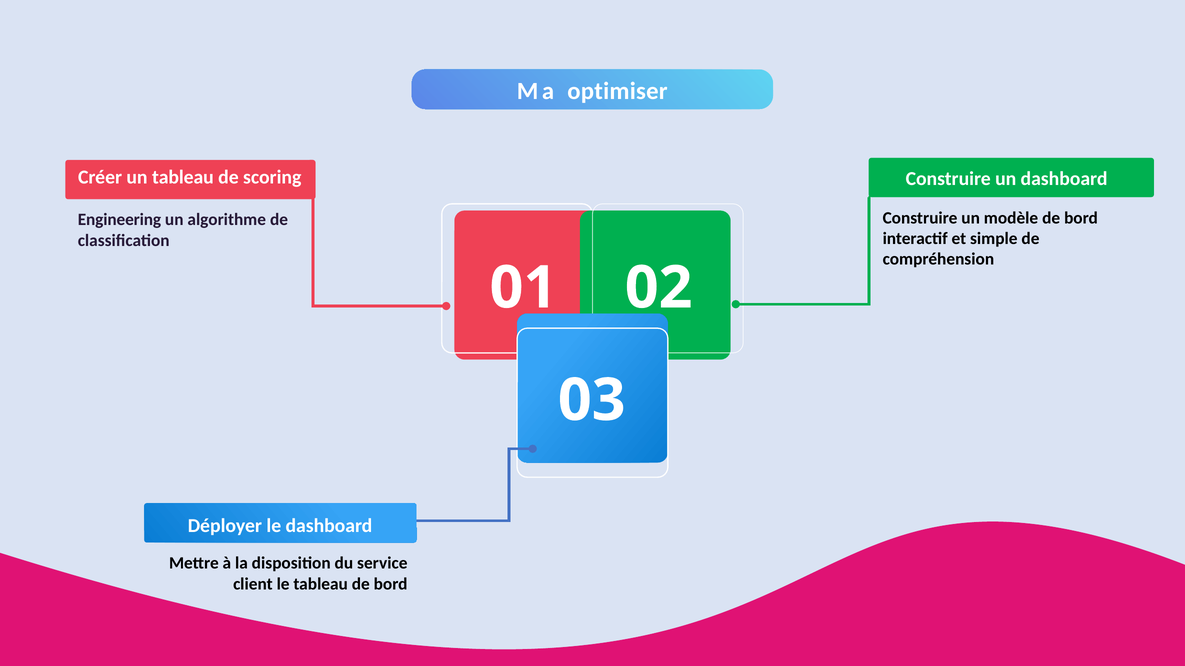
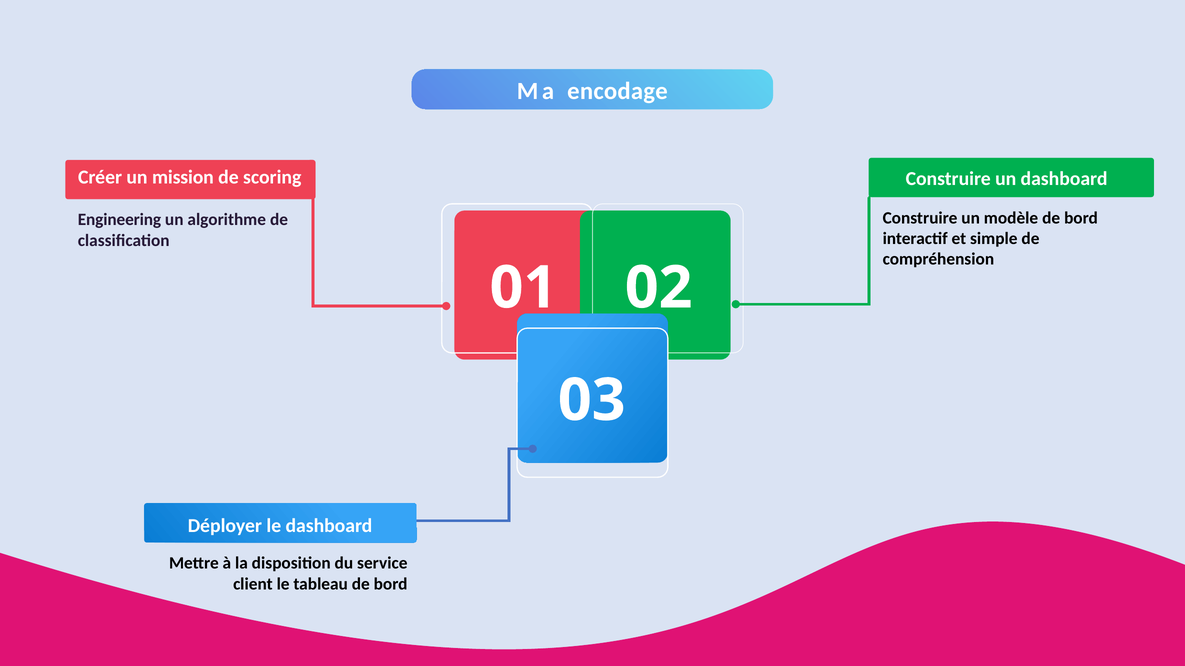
optimiser: optimiser -> encodage
un tableau: tableau -> mission
